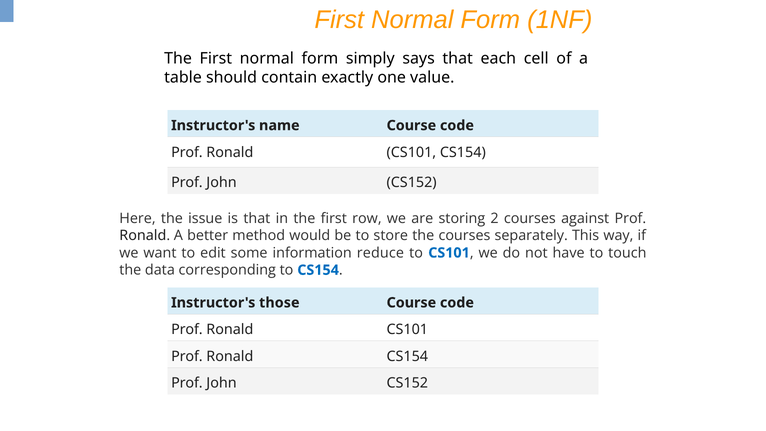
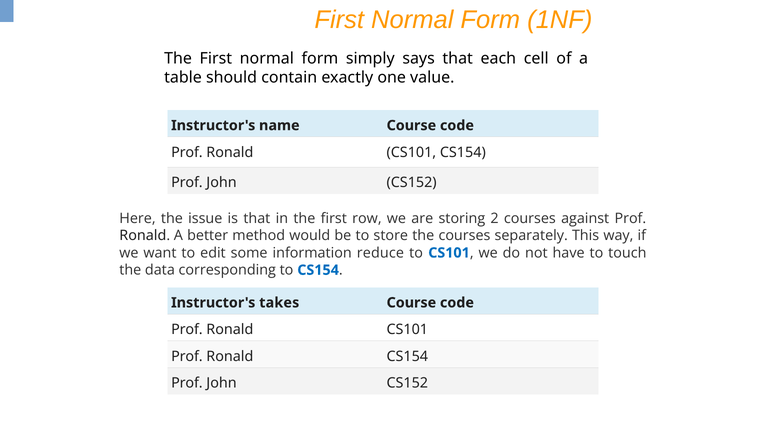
those: those -> takes
